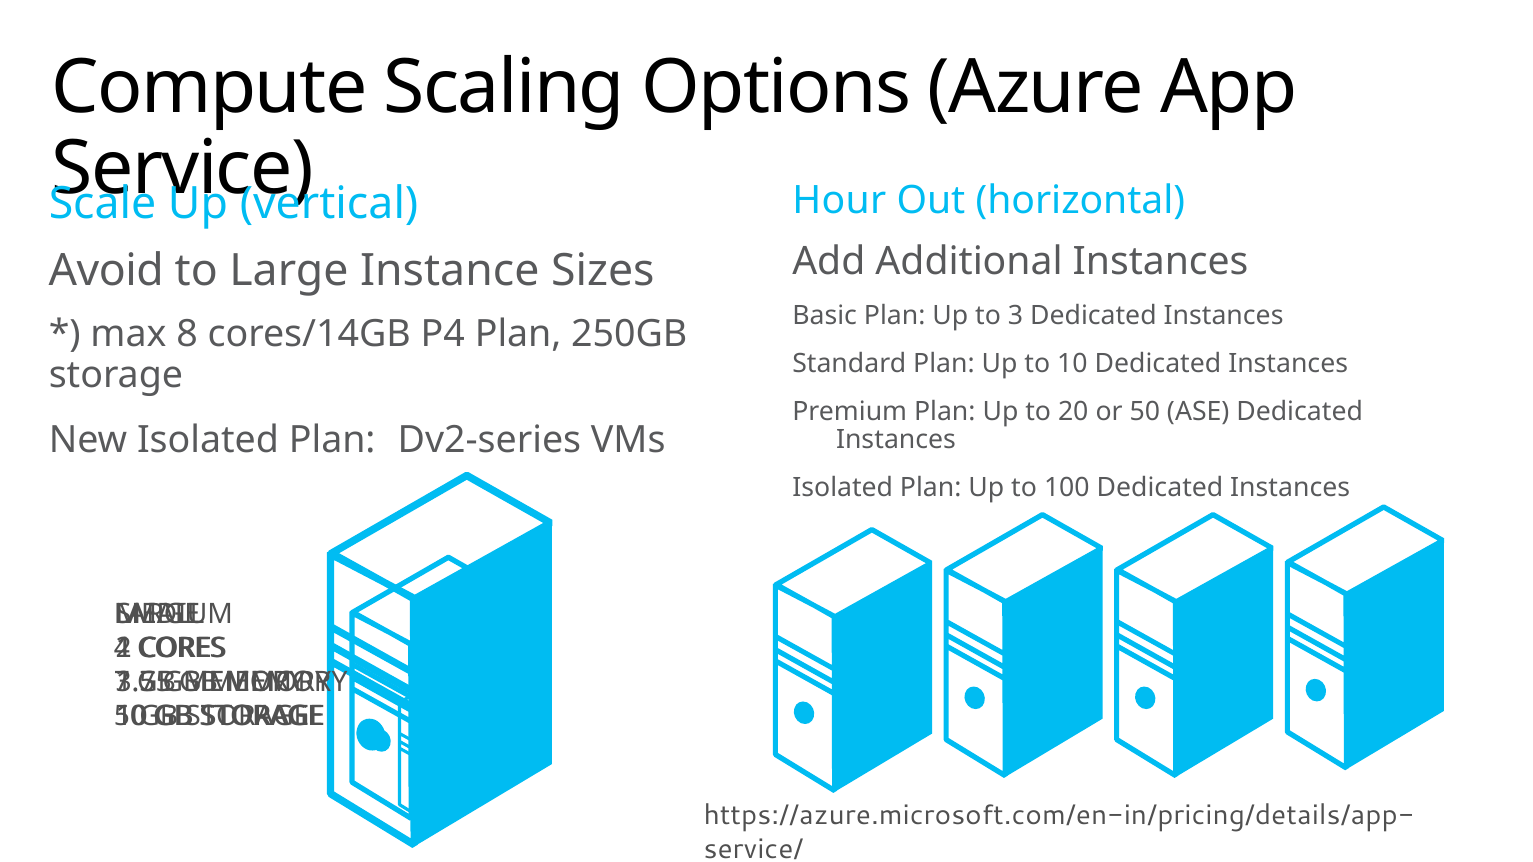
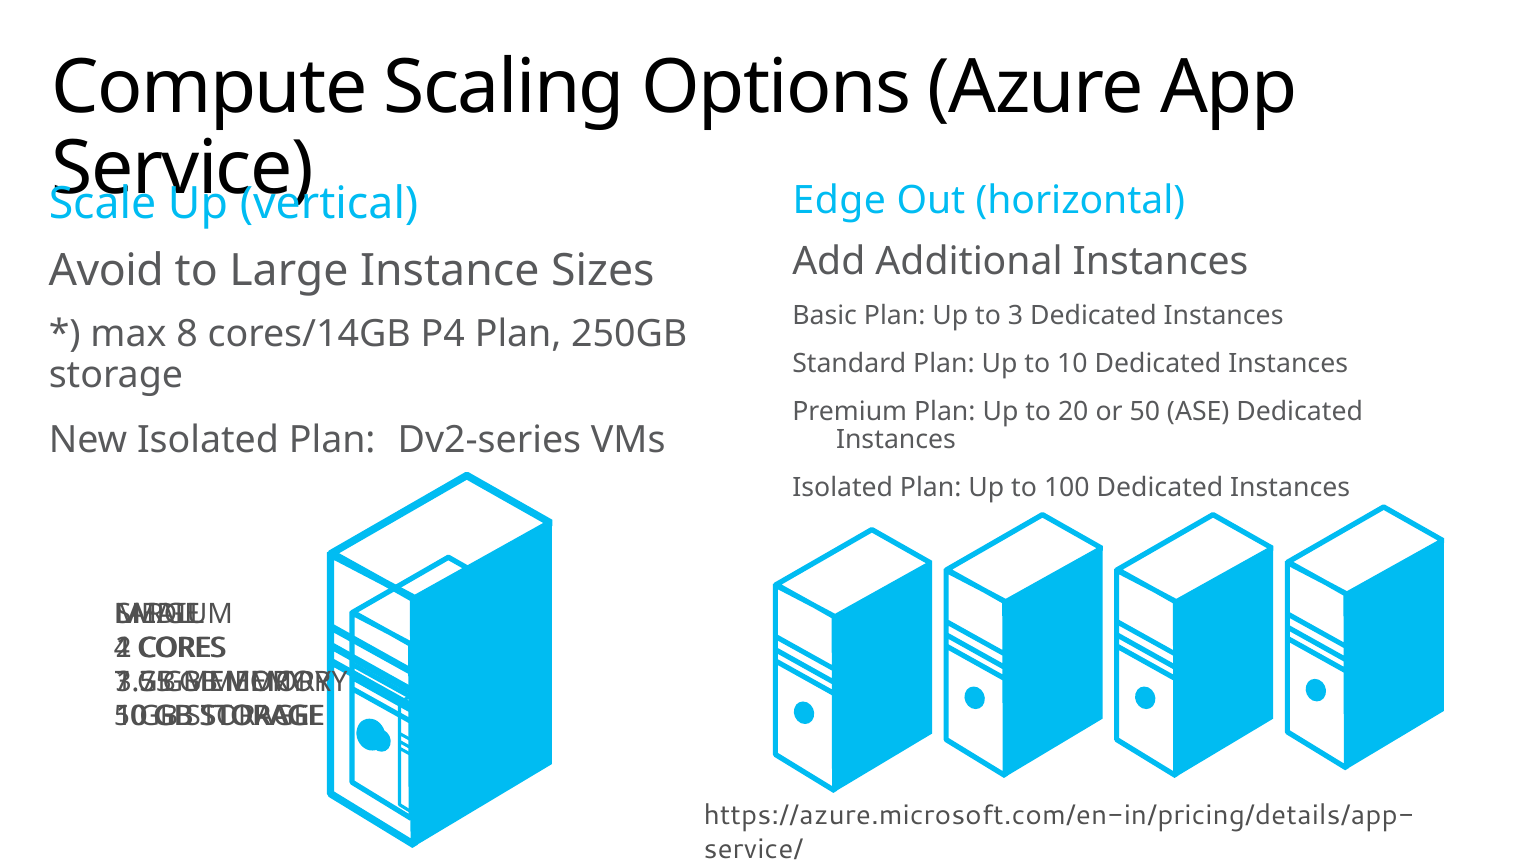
Hour: Hour -> Edge
